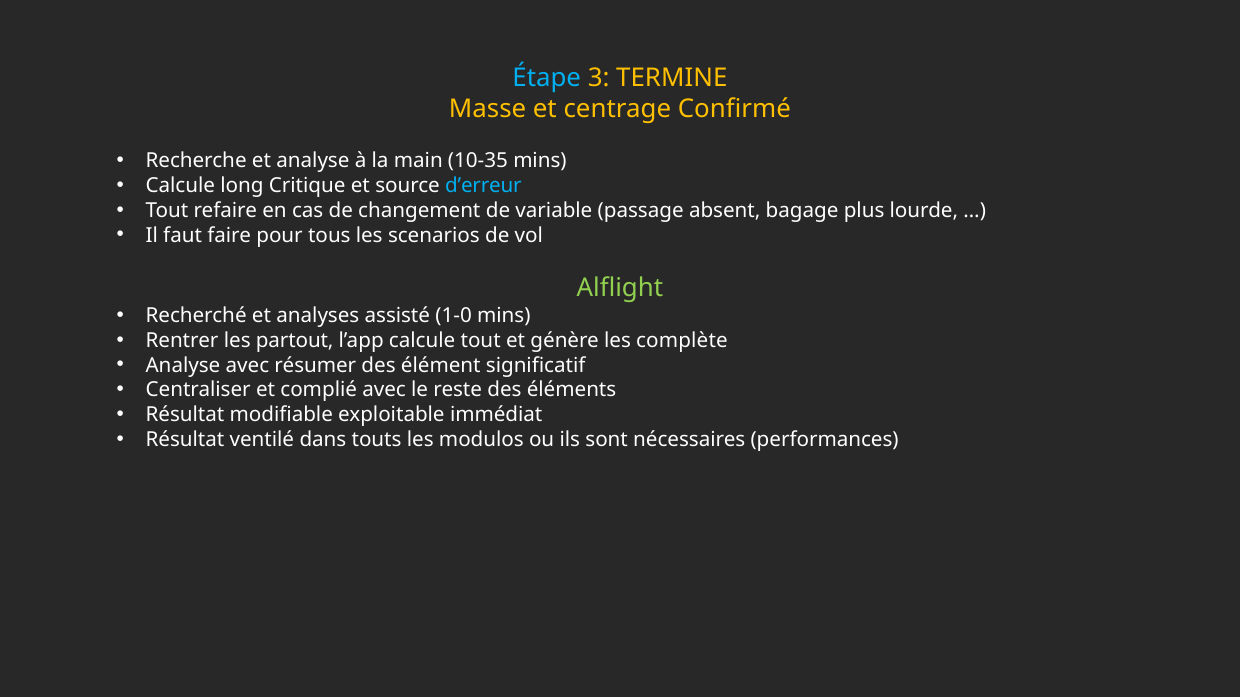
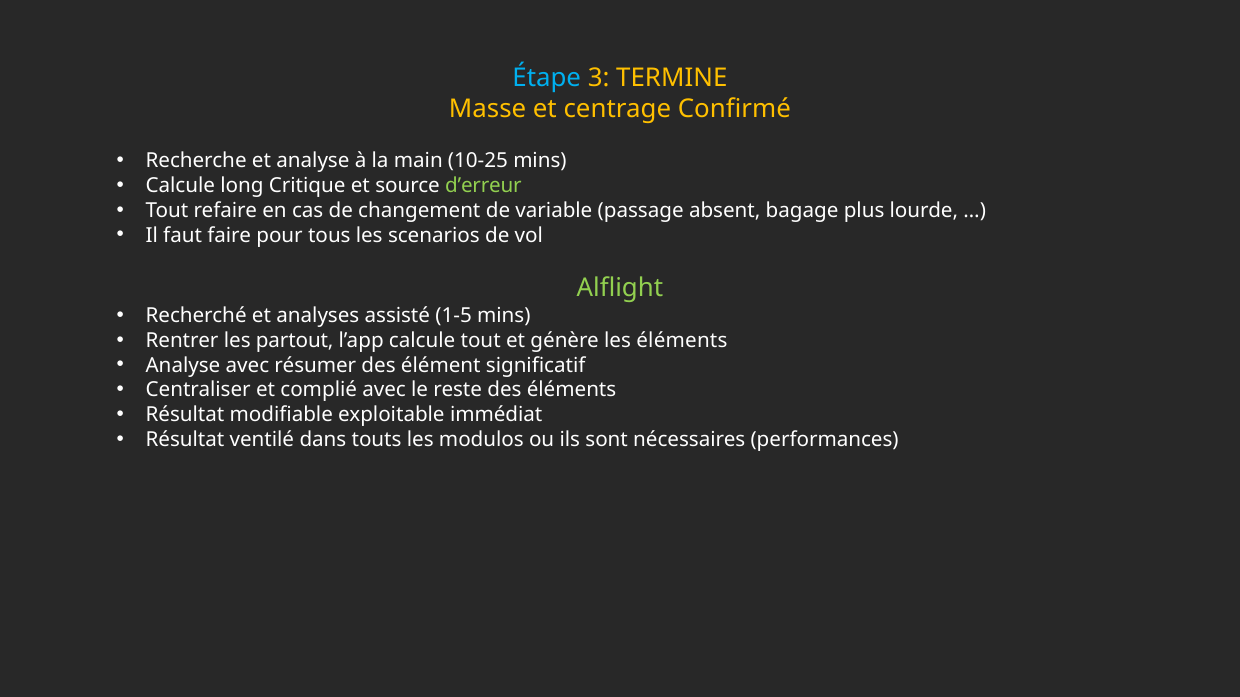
10-35: 10-35 -> 10-25
d’erreur colour: light blue -> light green
1-0: 1-0 -> 1-5
les complète: complète -> éléments
